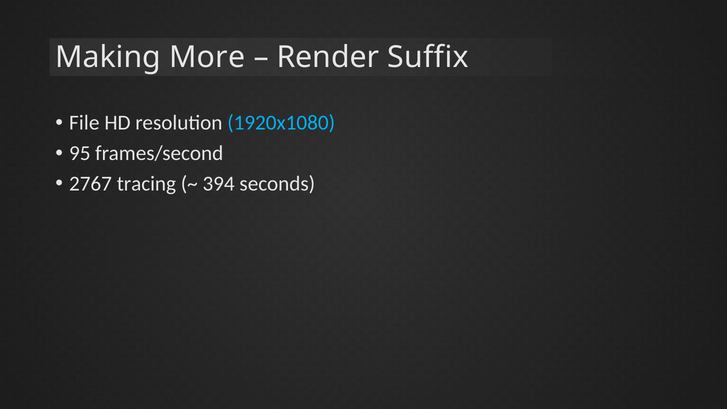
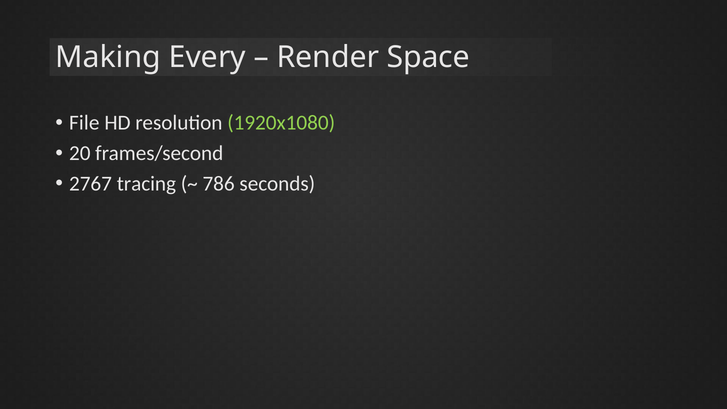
More: More -> Every
Suffix: Suffix -> Space
1920x1080 colour: light blue -> light green
95: 95 -> 20
394: 394 -> 786
